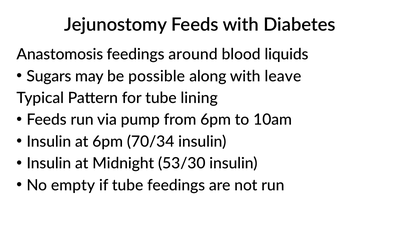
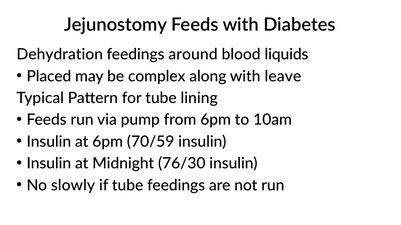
Anastomosis: Anastomosis -> Dehydration
Sugars: Sugars -> Placed
possible: possible -> complex
70/34: 70/34 -> 70/59
53/30: 53/30 -> 76/30
empty: empty -> slowly
